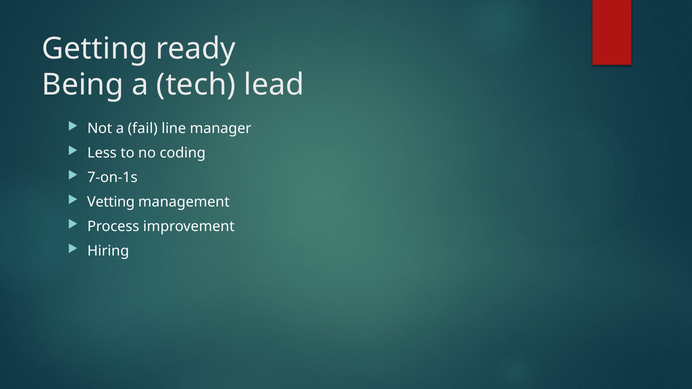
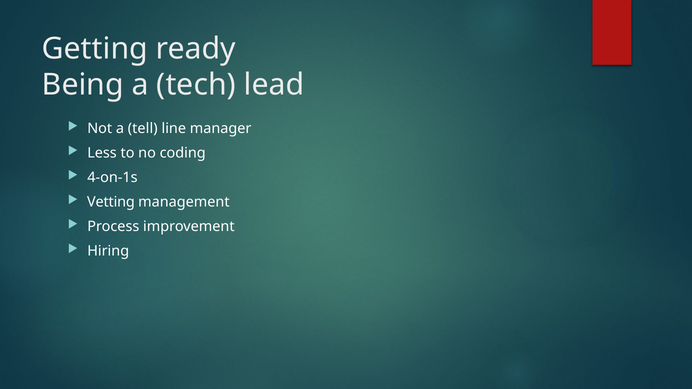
fail: fail -> tell
7-on-1s: 7-on-1s -> 4-on-1s
